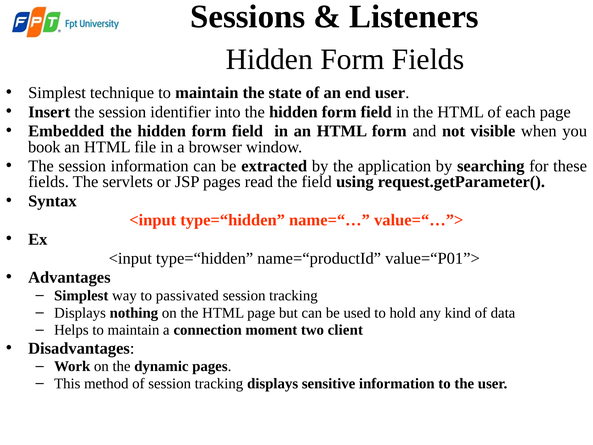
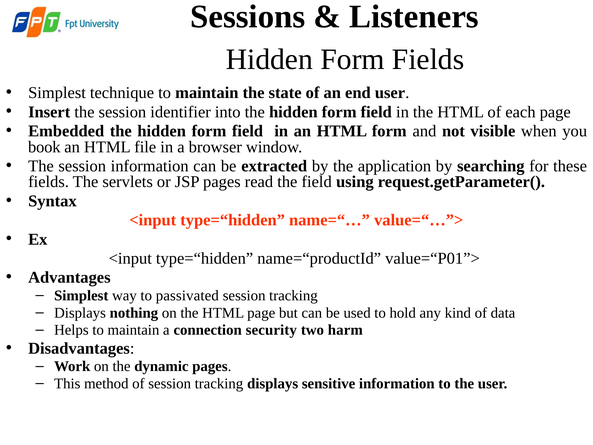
moment: moment -> security
client: client -> harm
